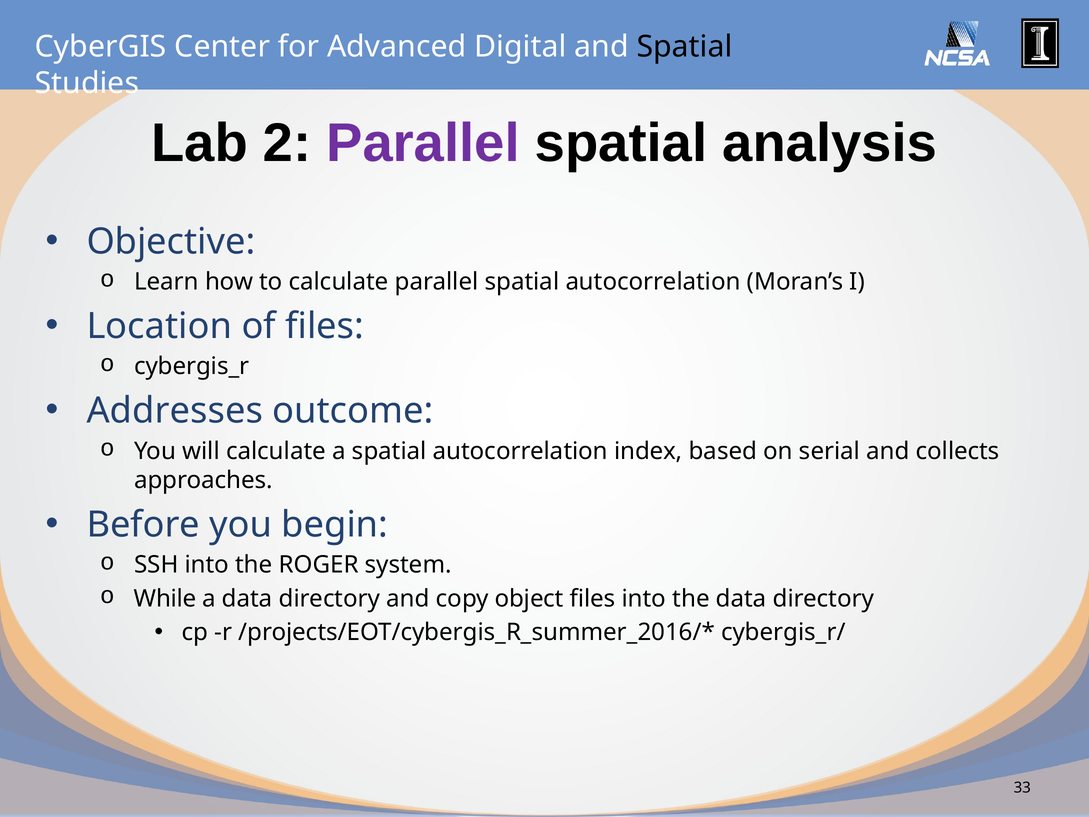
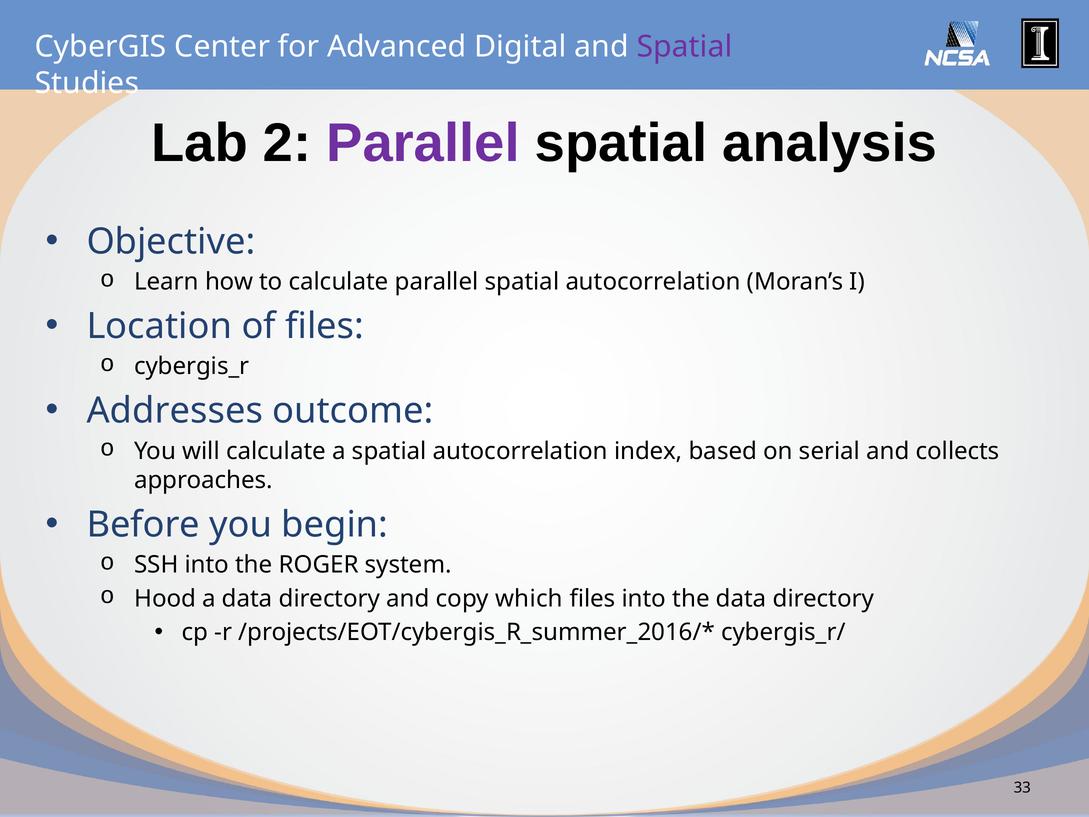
Spatial at (684, 47) colour: black -> purple
While: While -> Hood
object: object -> which
